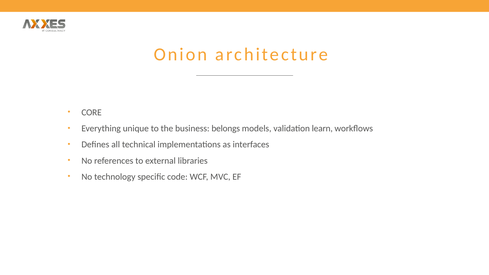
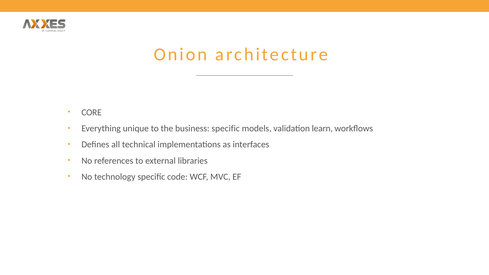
business belongs: belongs -> specific
